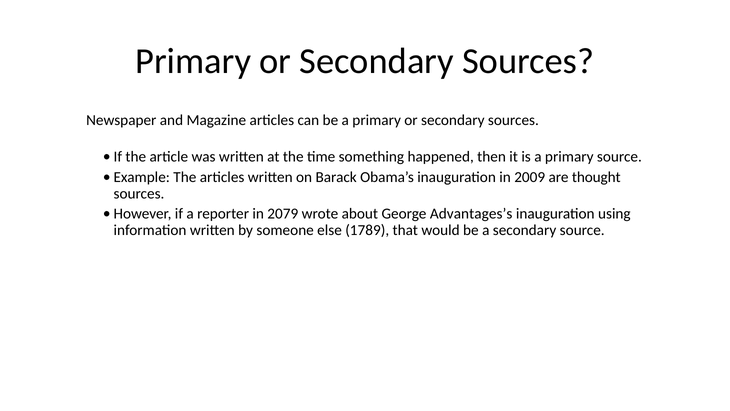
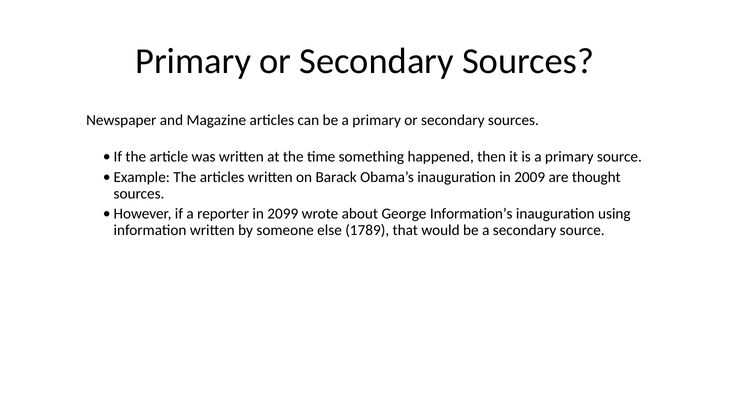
2079: 2079 -> 2099
Advantages’s: Advantages’s -> Information’s
